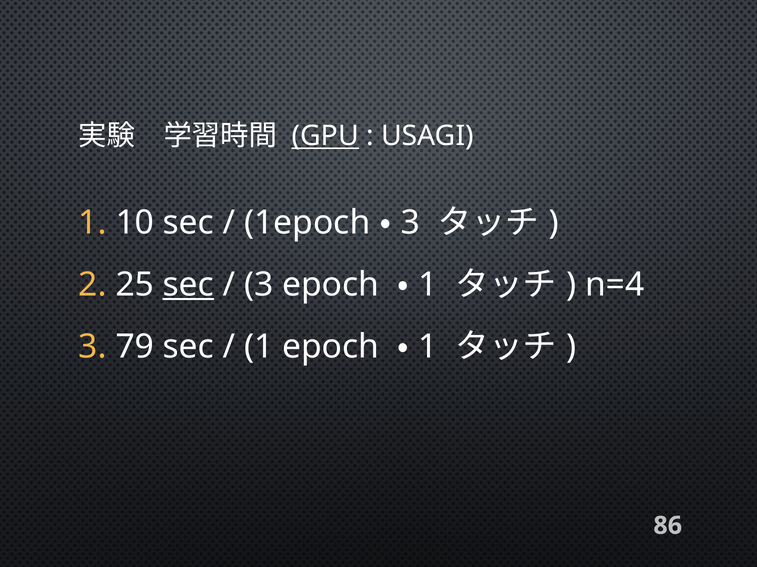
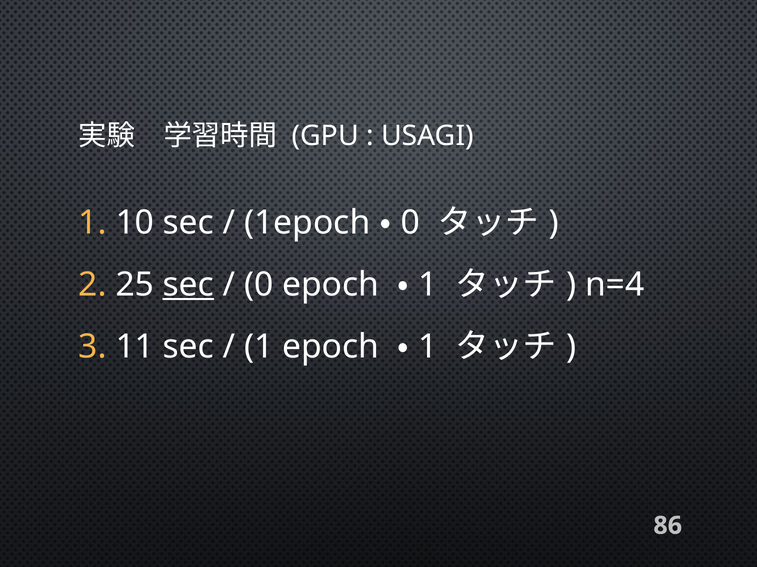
GPU underline: present -> none
3 at (410, 223): 3 -> 0
3 at (259, 285): 3 -> 0
79: 79 -> 11
